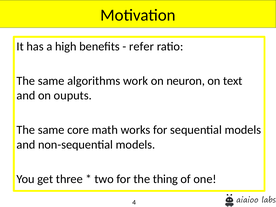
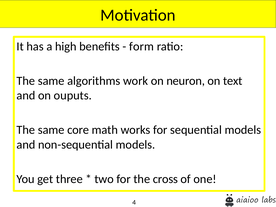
refer: refer -> form
thing: thing -> cross
